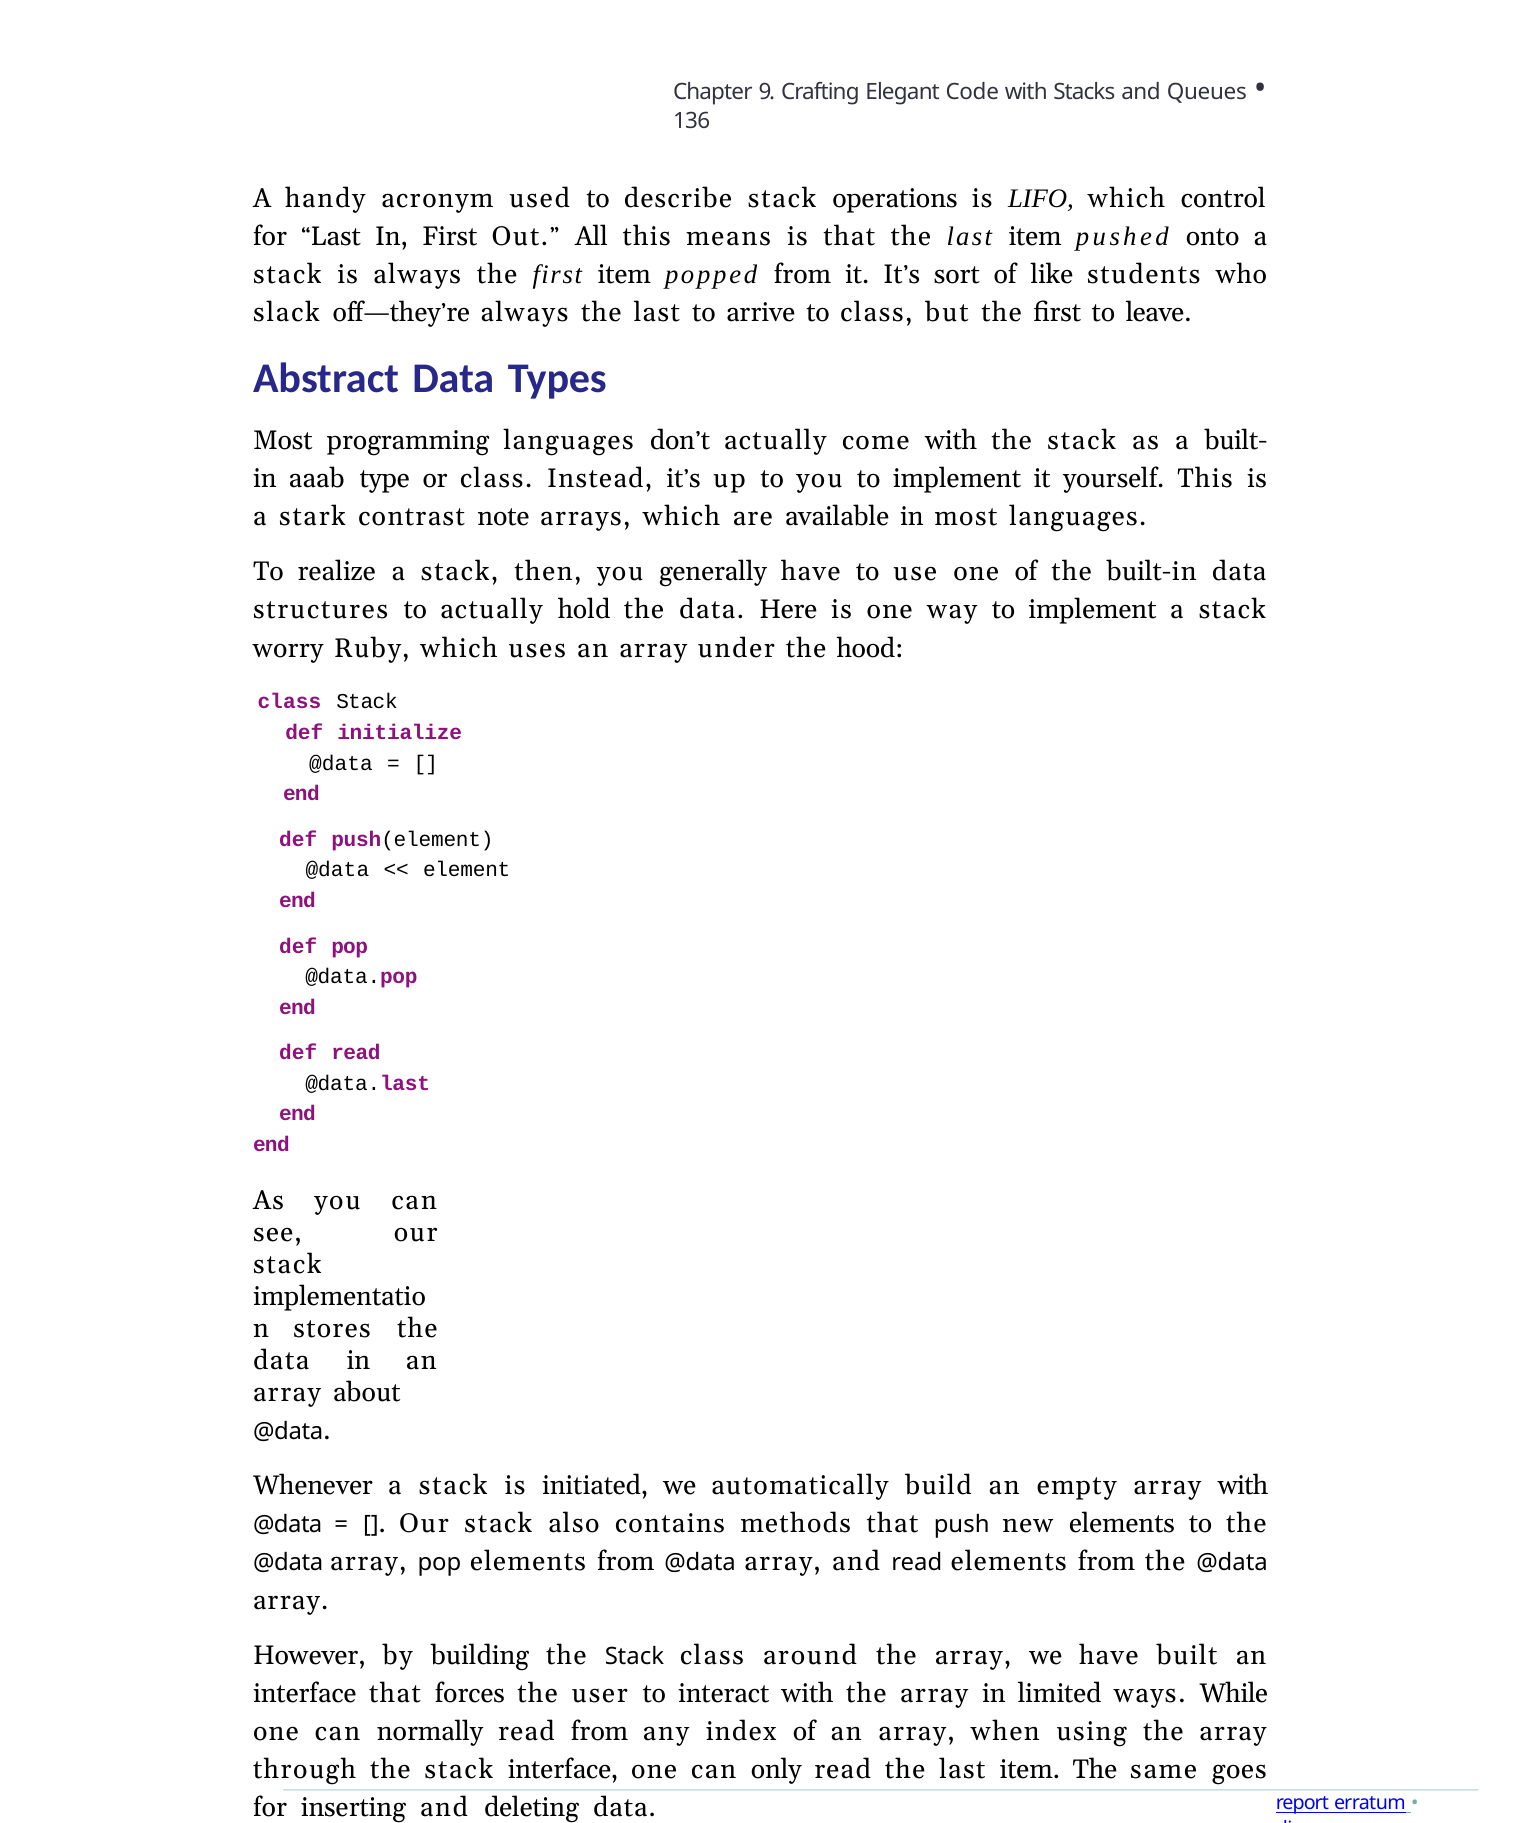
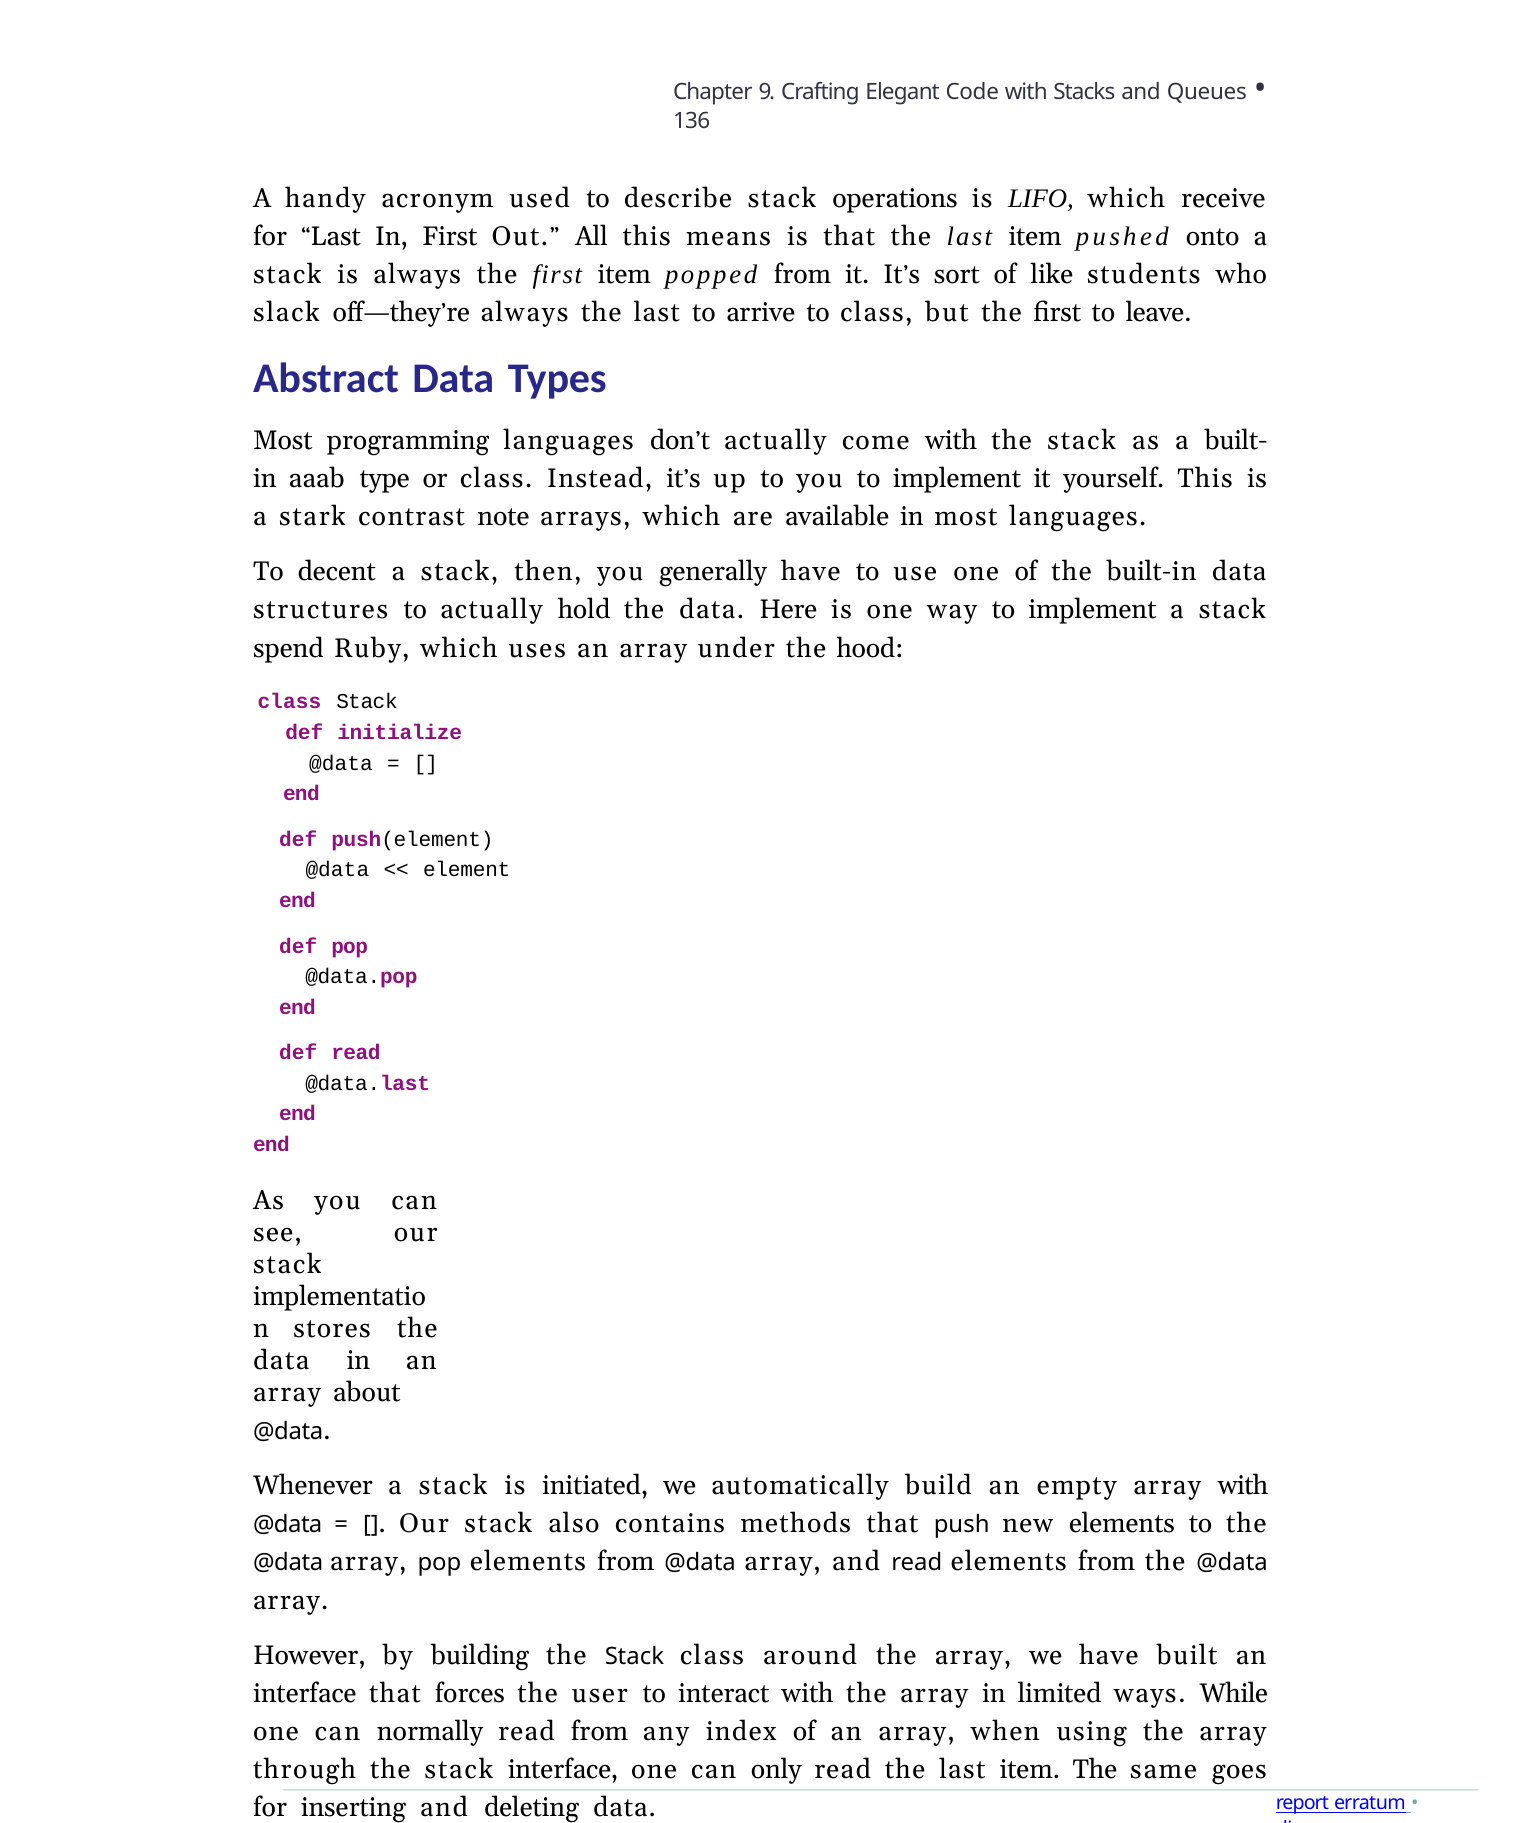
control: control -> receive
realize: realize -> decent
worry: worry -> spend
